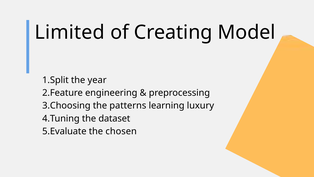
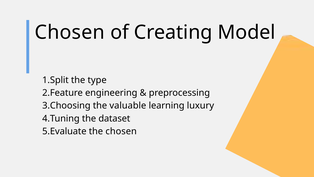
Limited at (70, 32): Limited -> Chosen
year: year -> type
patterns: patterns -> valuable
